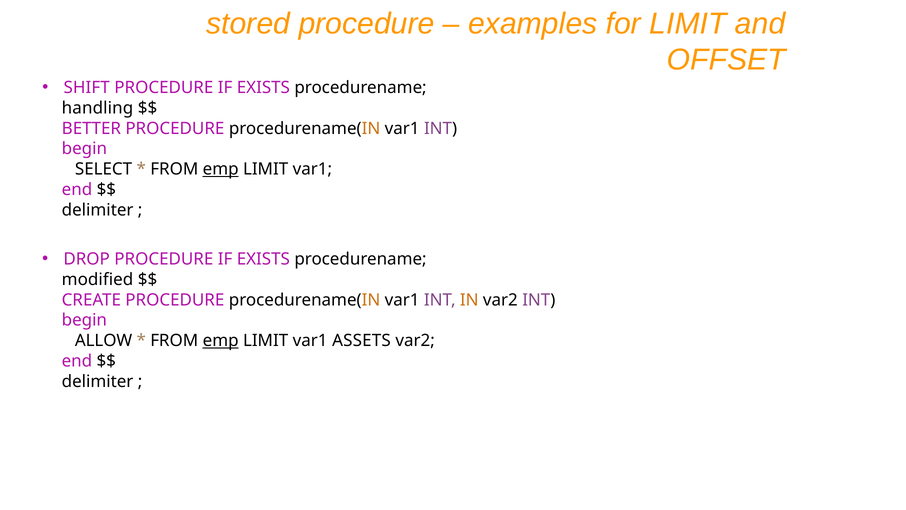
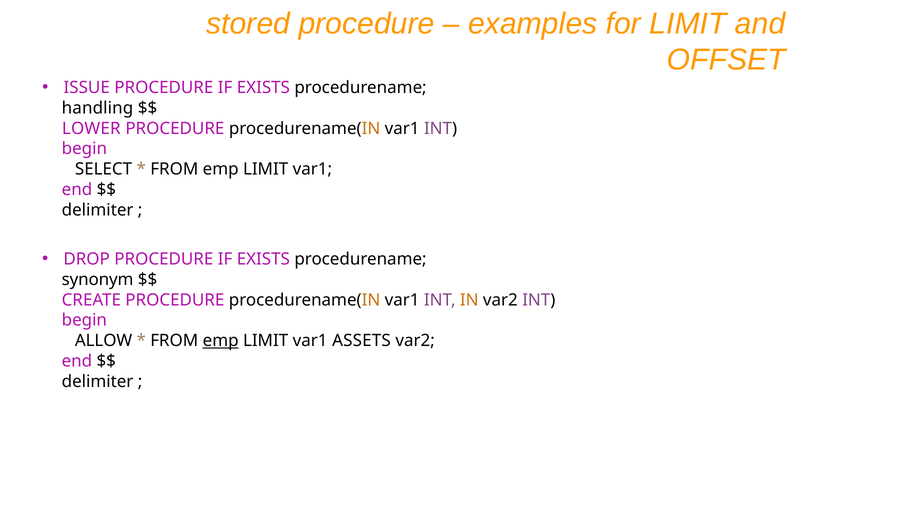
SHIFT: SHIFT -> ISSUE
BETTER: BETTER -> LOWER
emp at (221, 169) underline: present -> none
modified: modified -> synonym
